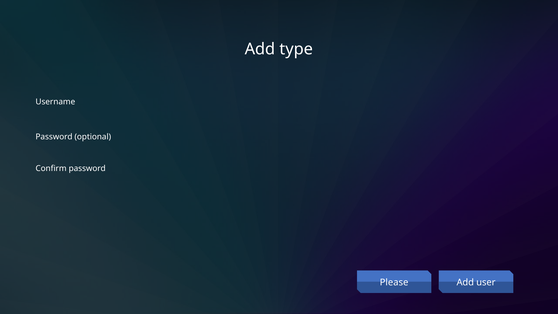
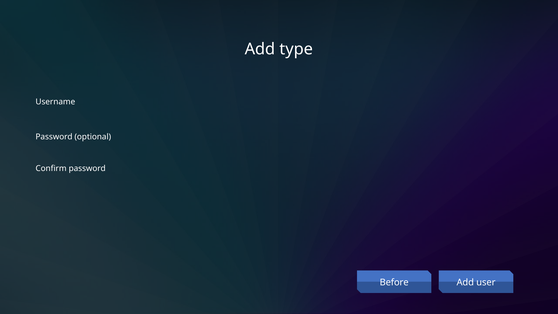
Please: Please -> Before
